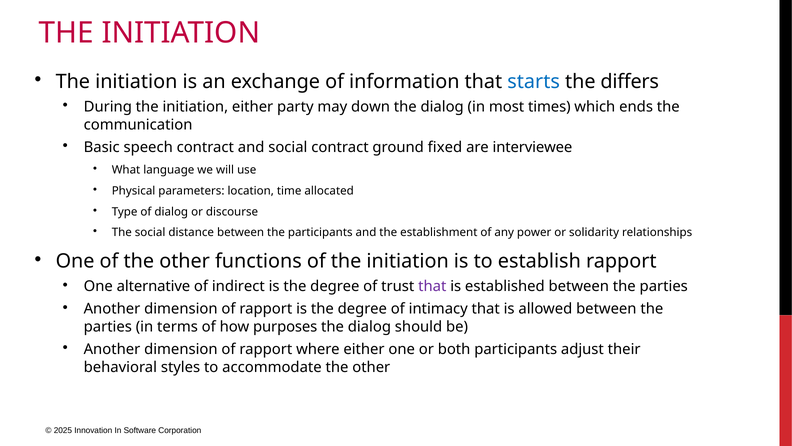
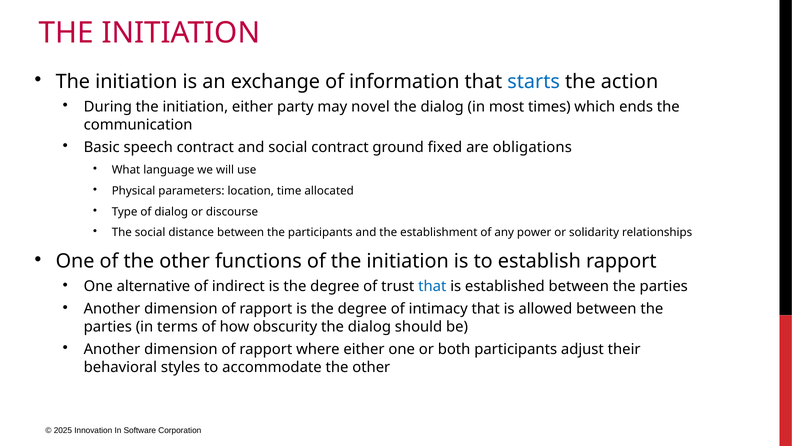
differs: differs -> action
down: down -> novel
interviewee: interviewee -> obligations
that at (432, 286) colour: purple -> blue
purposes: purposes -> obscurity
